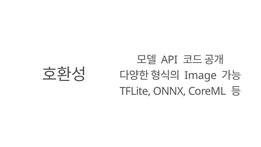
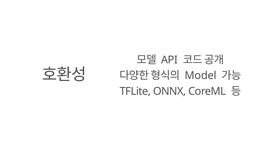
Image: Image -> Model
